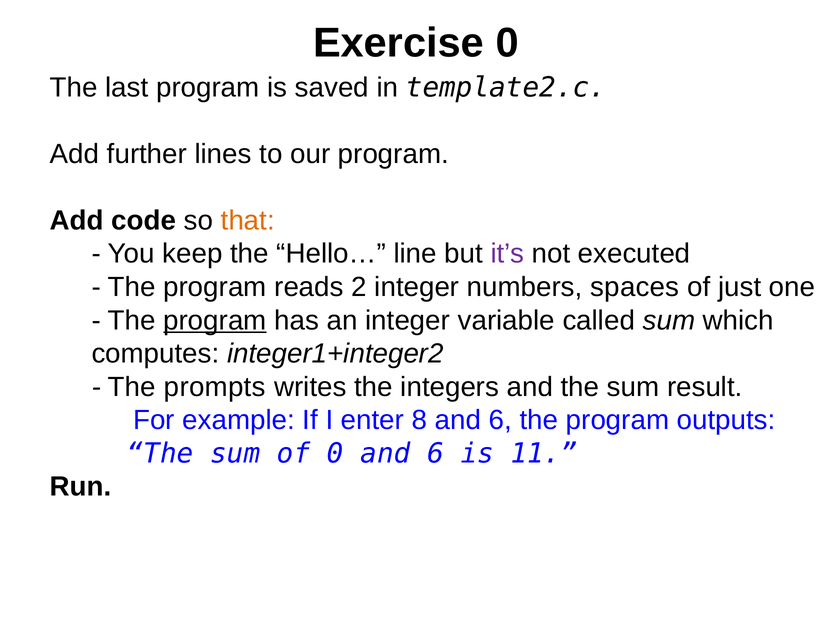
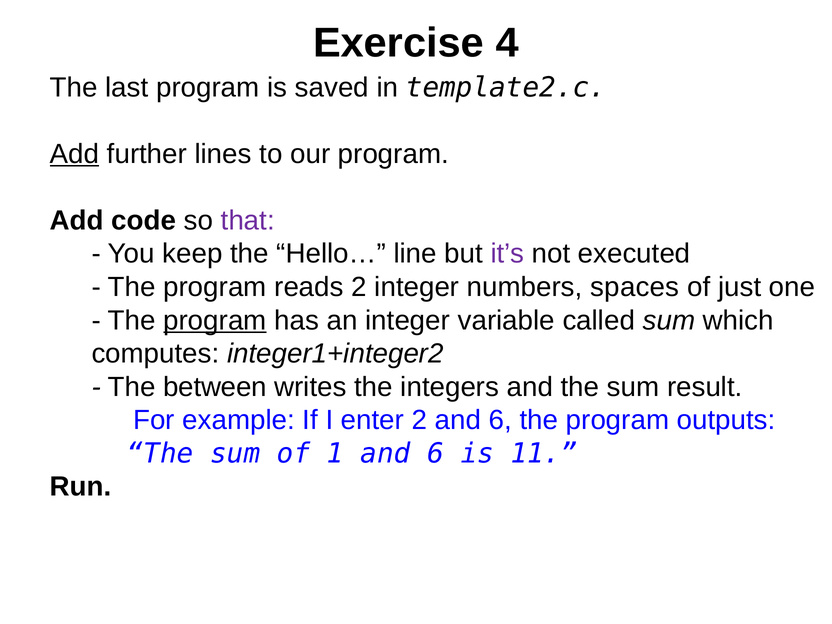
Exercise 0: 0 -> 4
Add at (75, 154) underline: none -> present
that colour: orange -> purple
prompts: prompts -> between
enter 8: 8 -> 2
of 0: 0 -> 1
